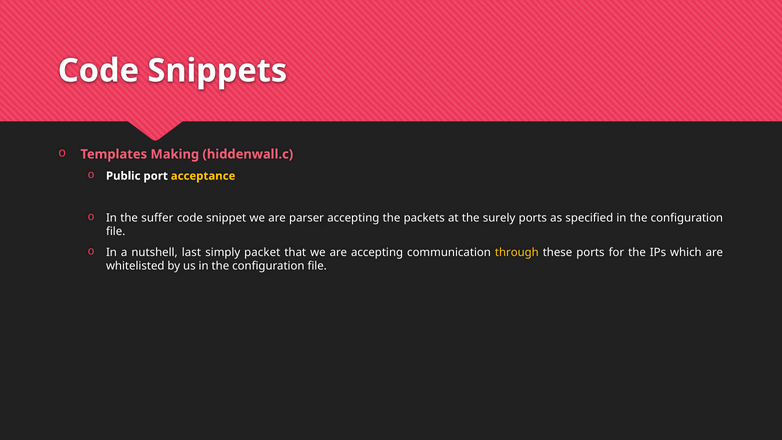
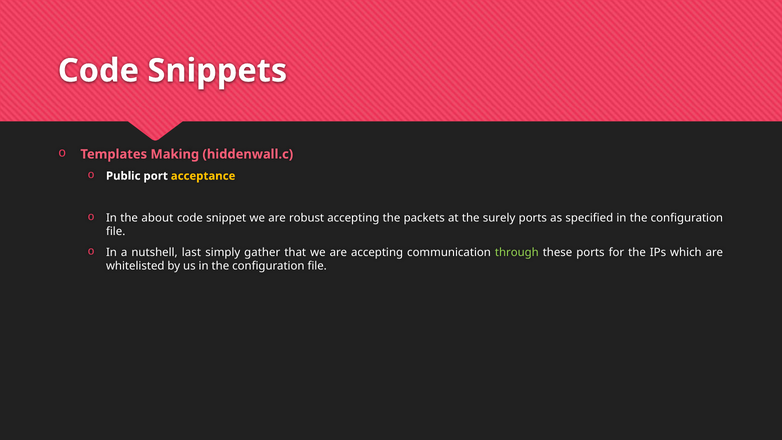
suffer: suffer -> about
parser: parser -> robust
packet: packet -> gather
through colour: yellow -> light green
